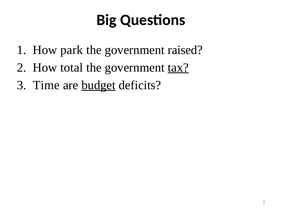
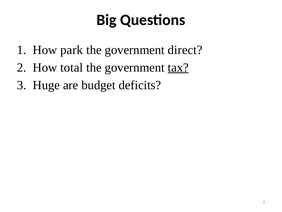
raised: raised -> direct
Time: Time -> Huge
budget underline: present -> none
